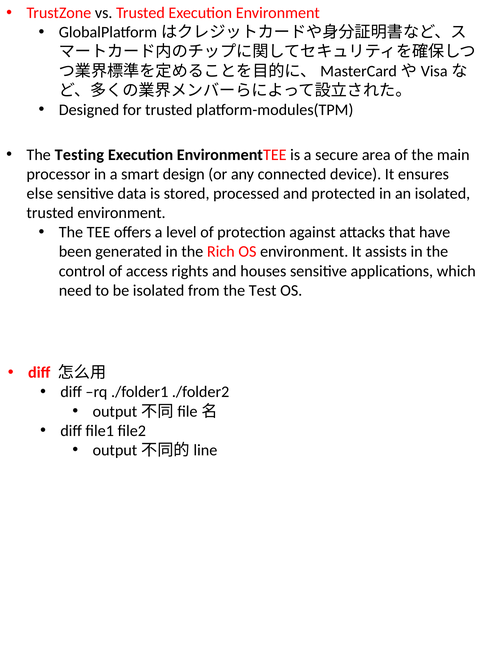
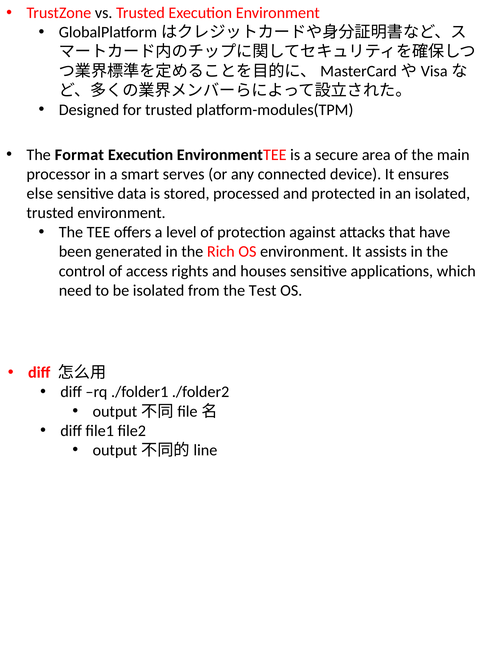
Testing: Testing -> Format
design: design -> serves
